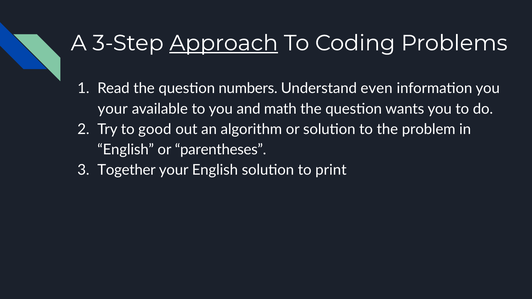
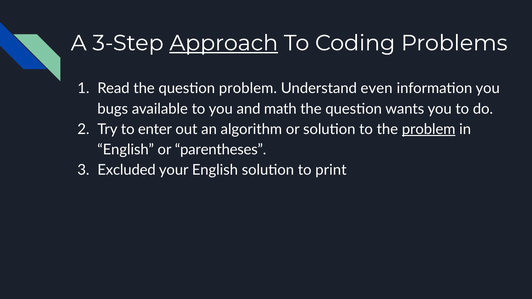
question numbers: numbers -> problem
your at (113, 109): your -> bugs
good: good -> enter
problem at (429, 129) underline: none -> present
Together: Together -> Excluded
